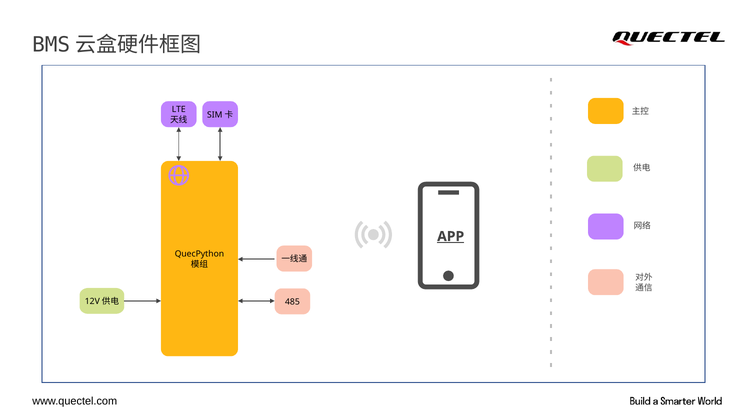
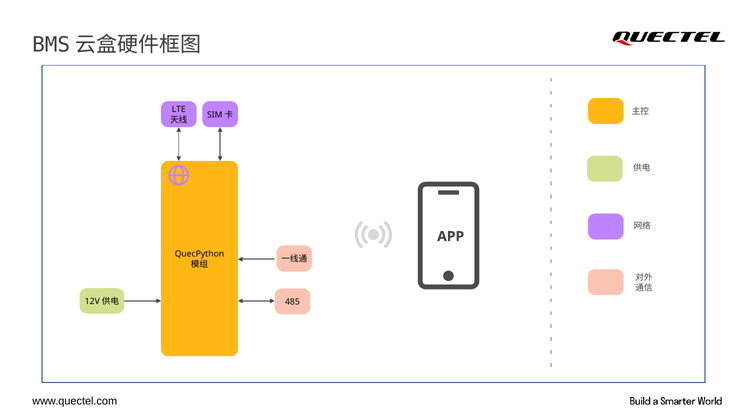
APP underline: present -> none
